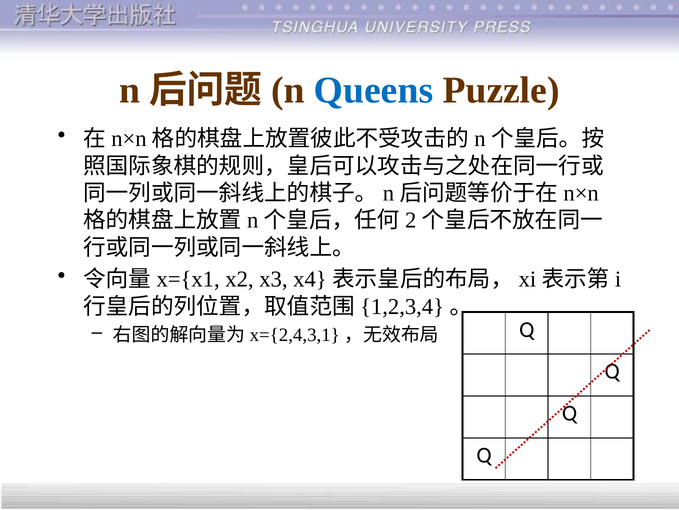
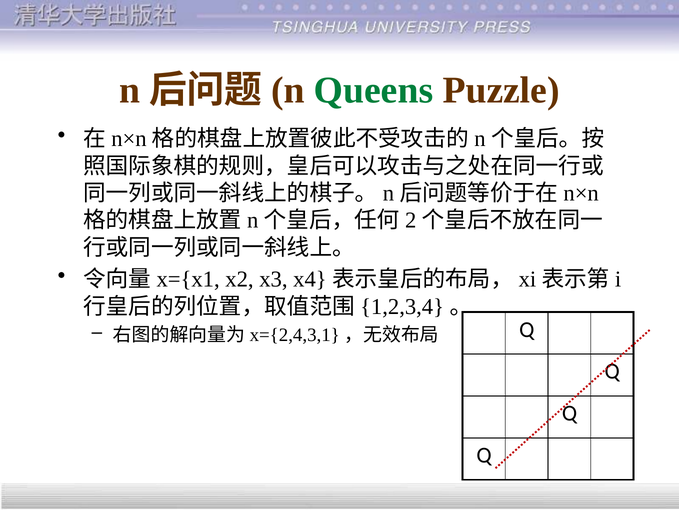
Queens colour: blue -> green
